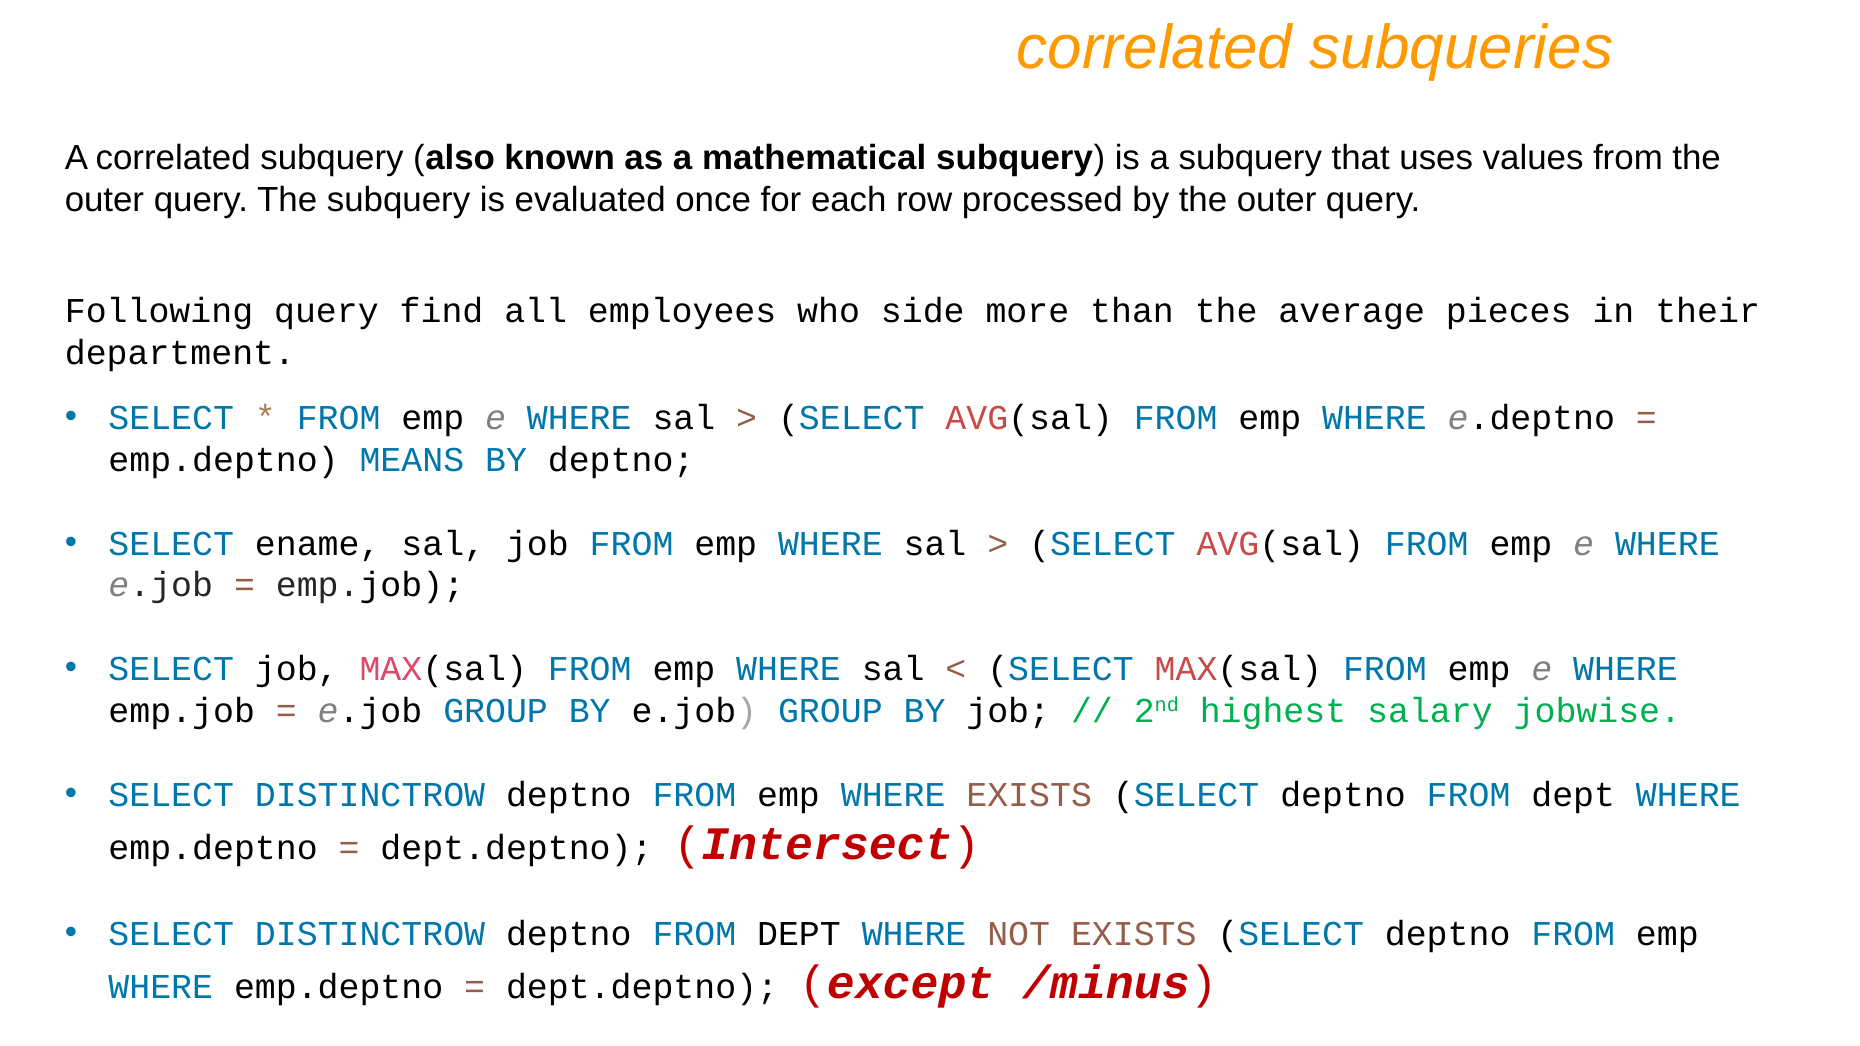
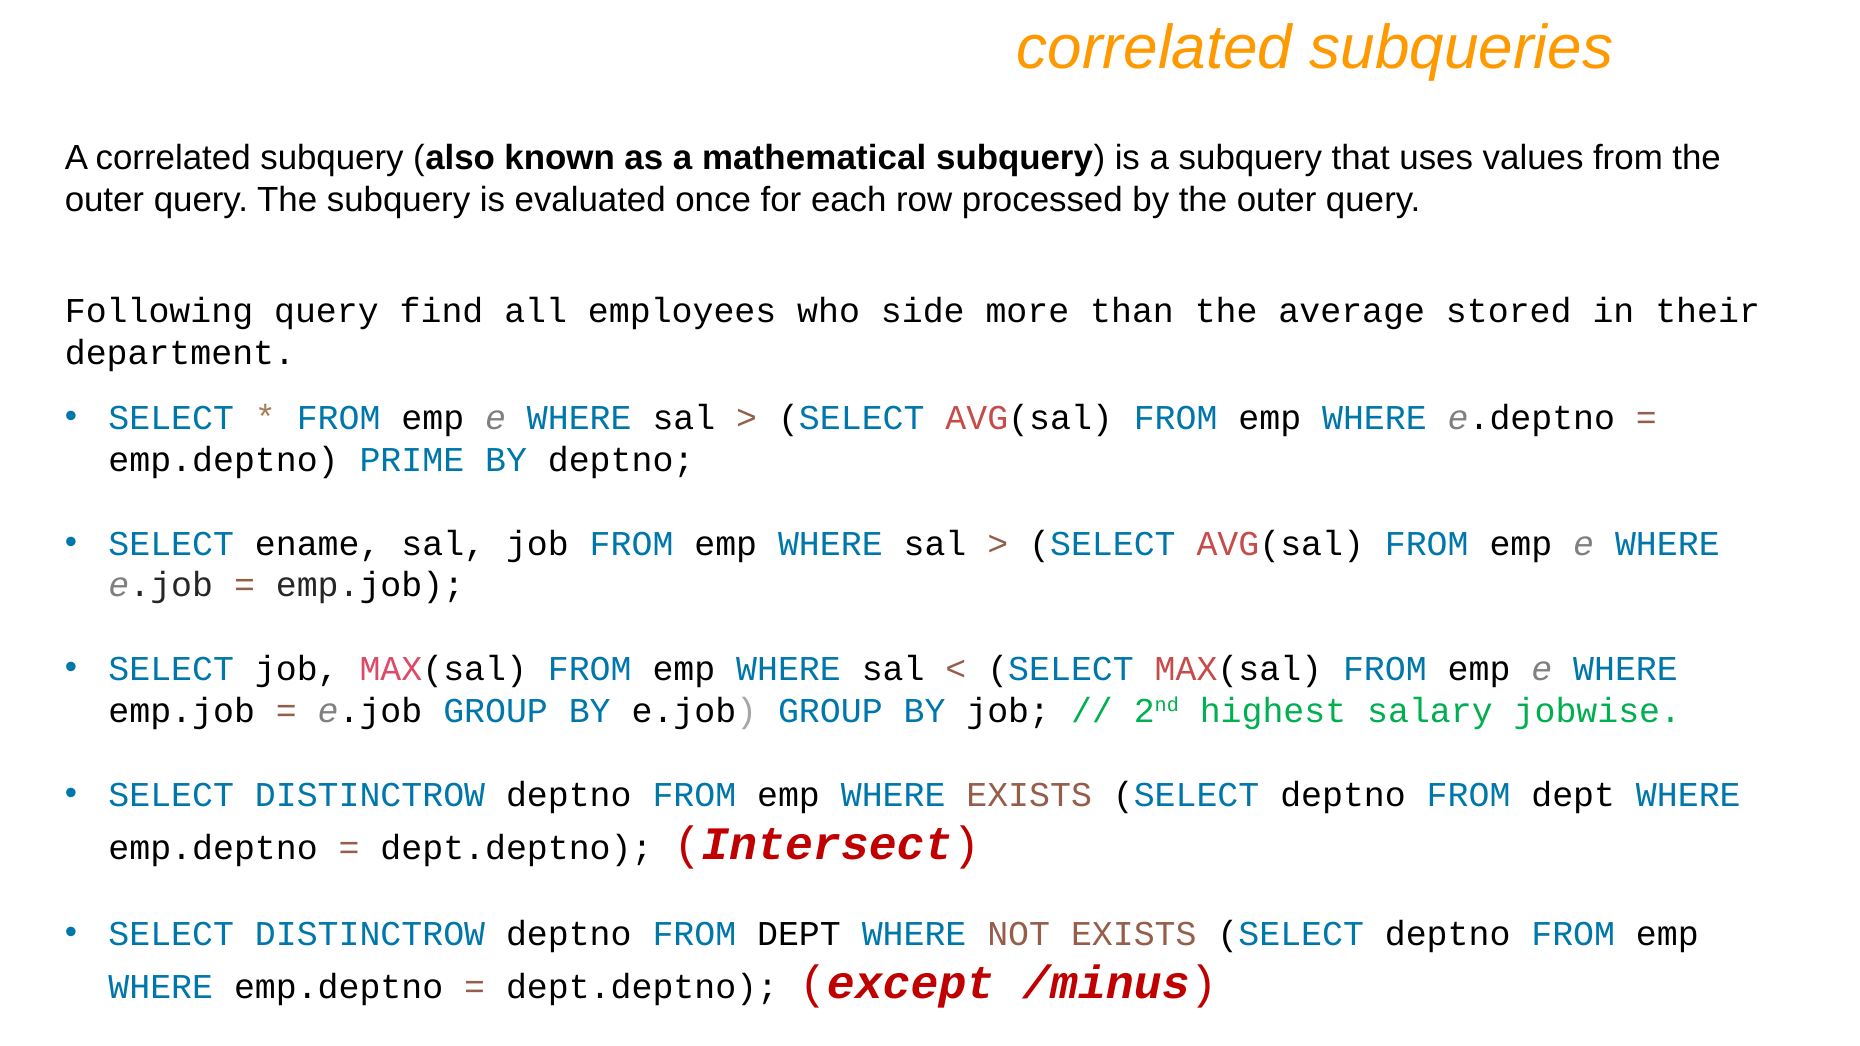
pieces: pieces -> stored
MEANS: MEANS -> PRIME
